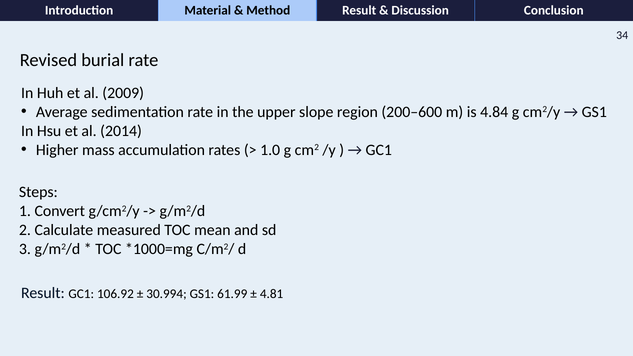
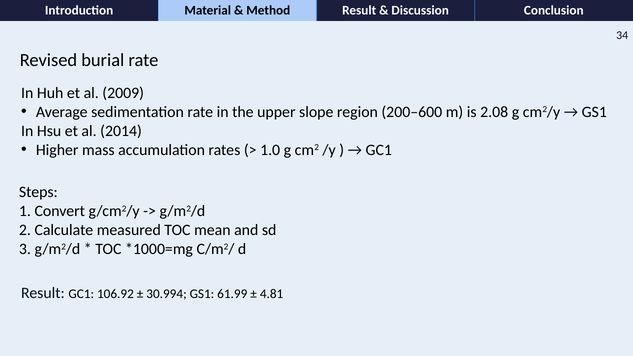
4.84: 4.84 -> 2.08
